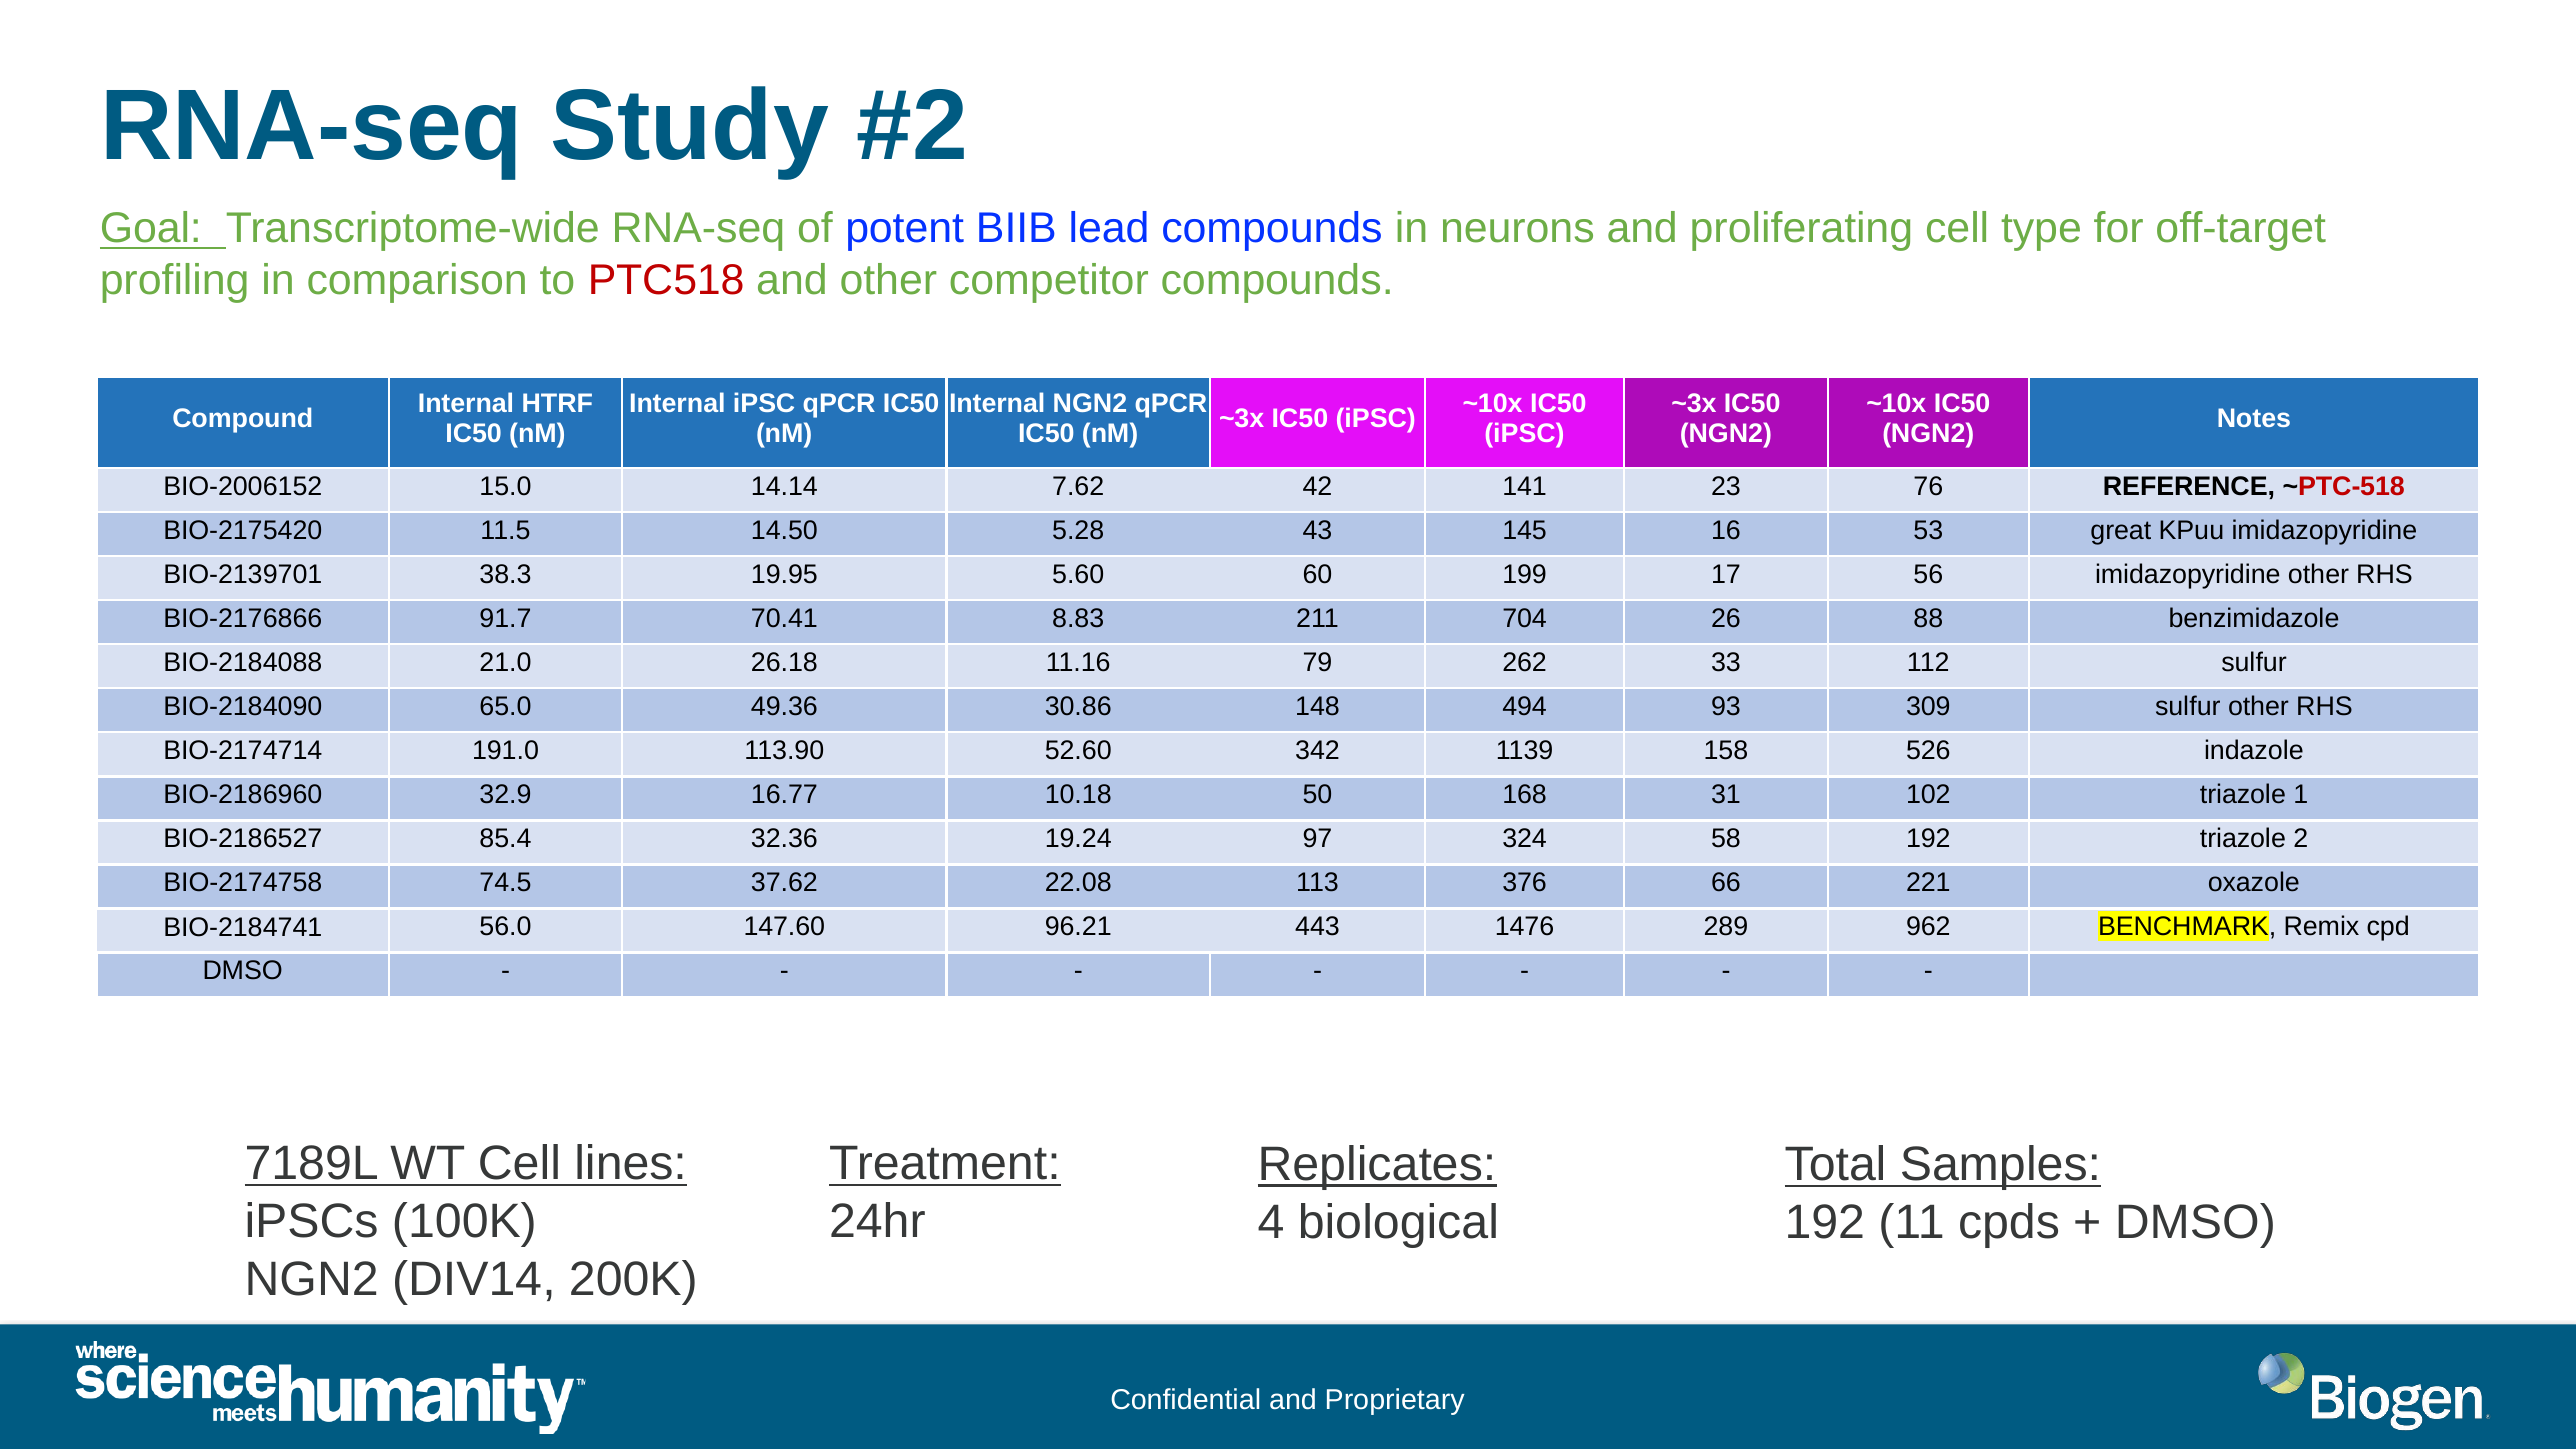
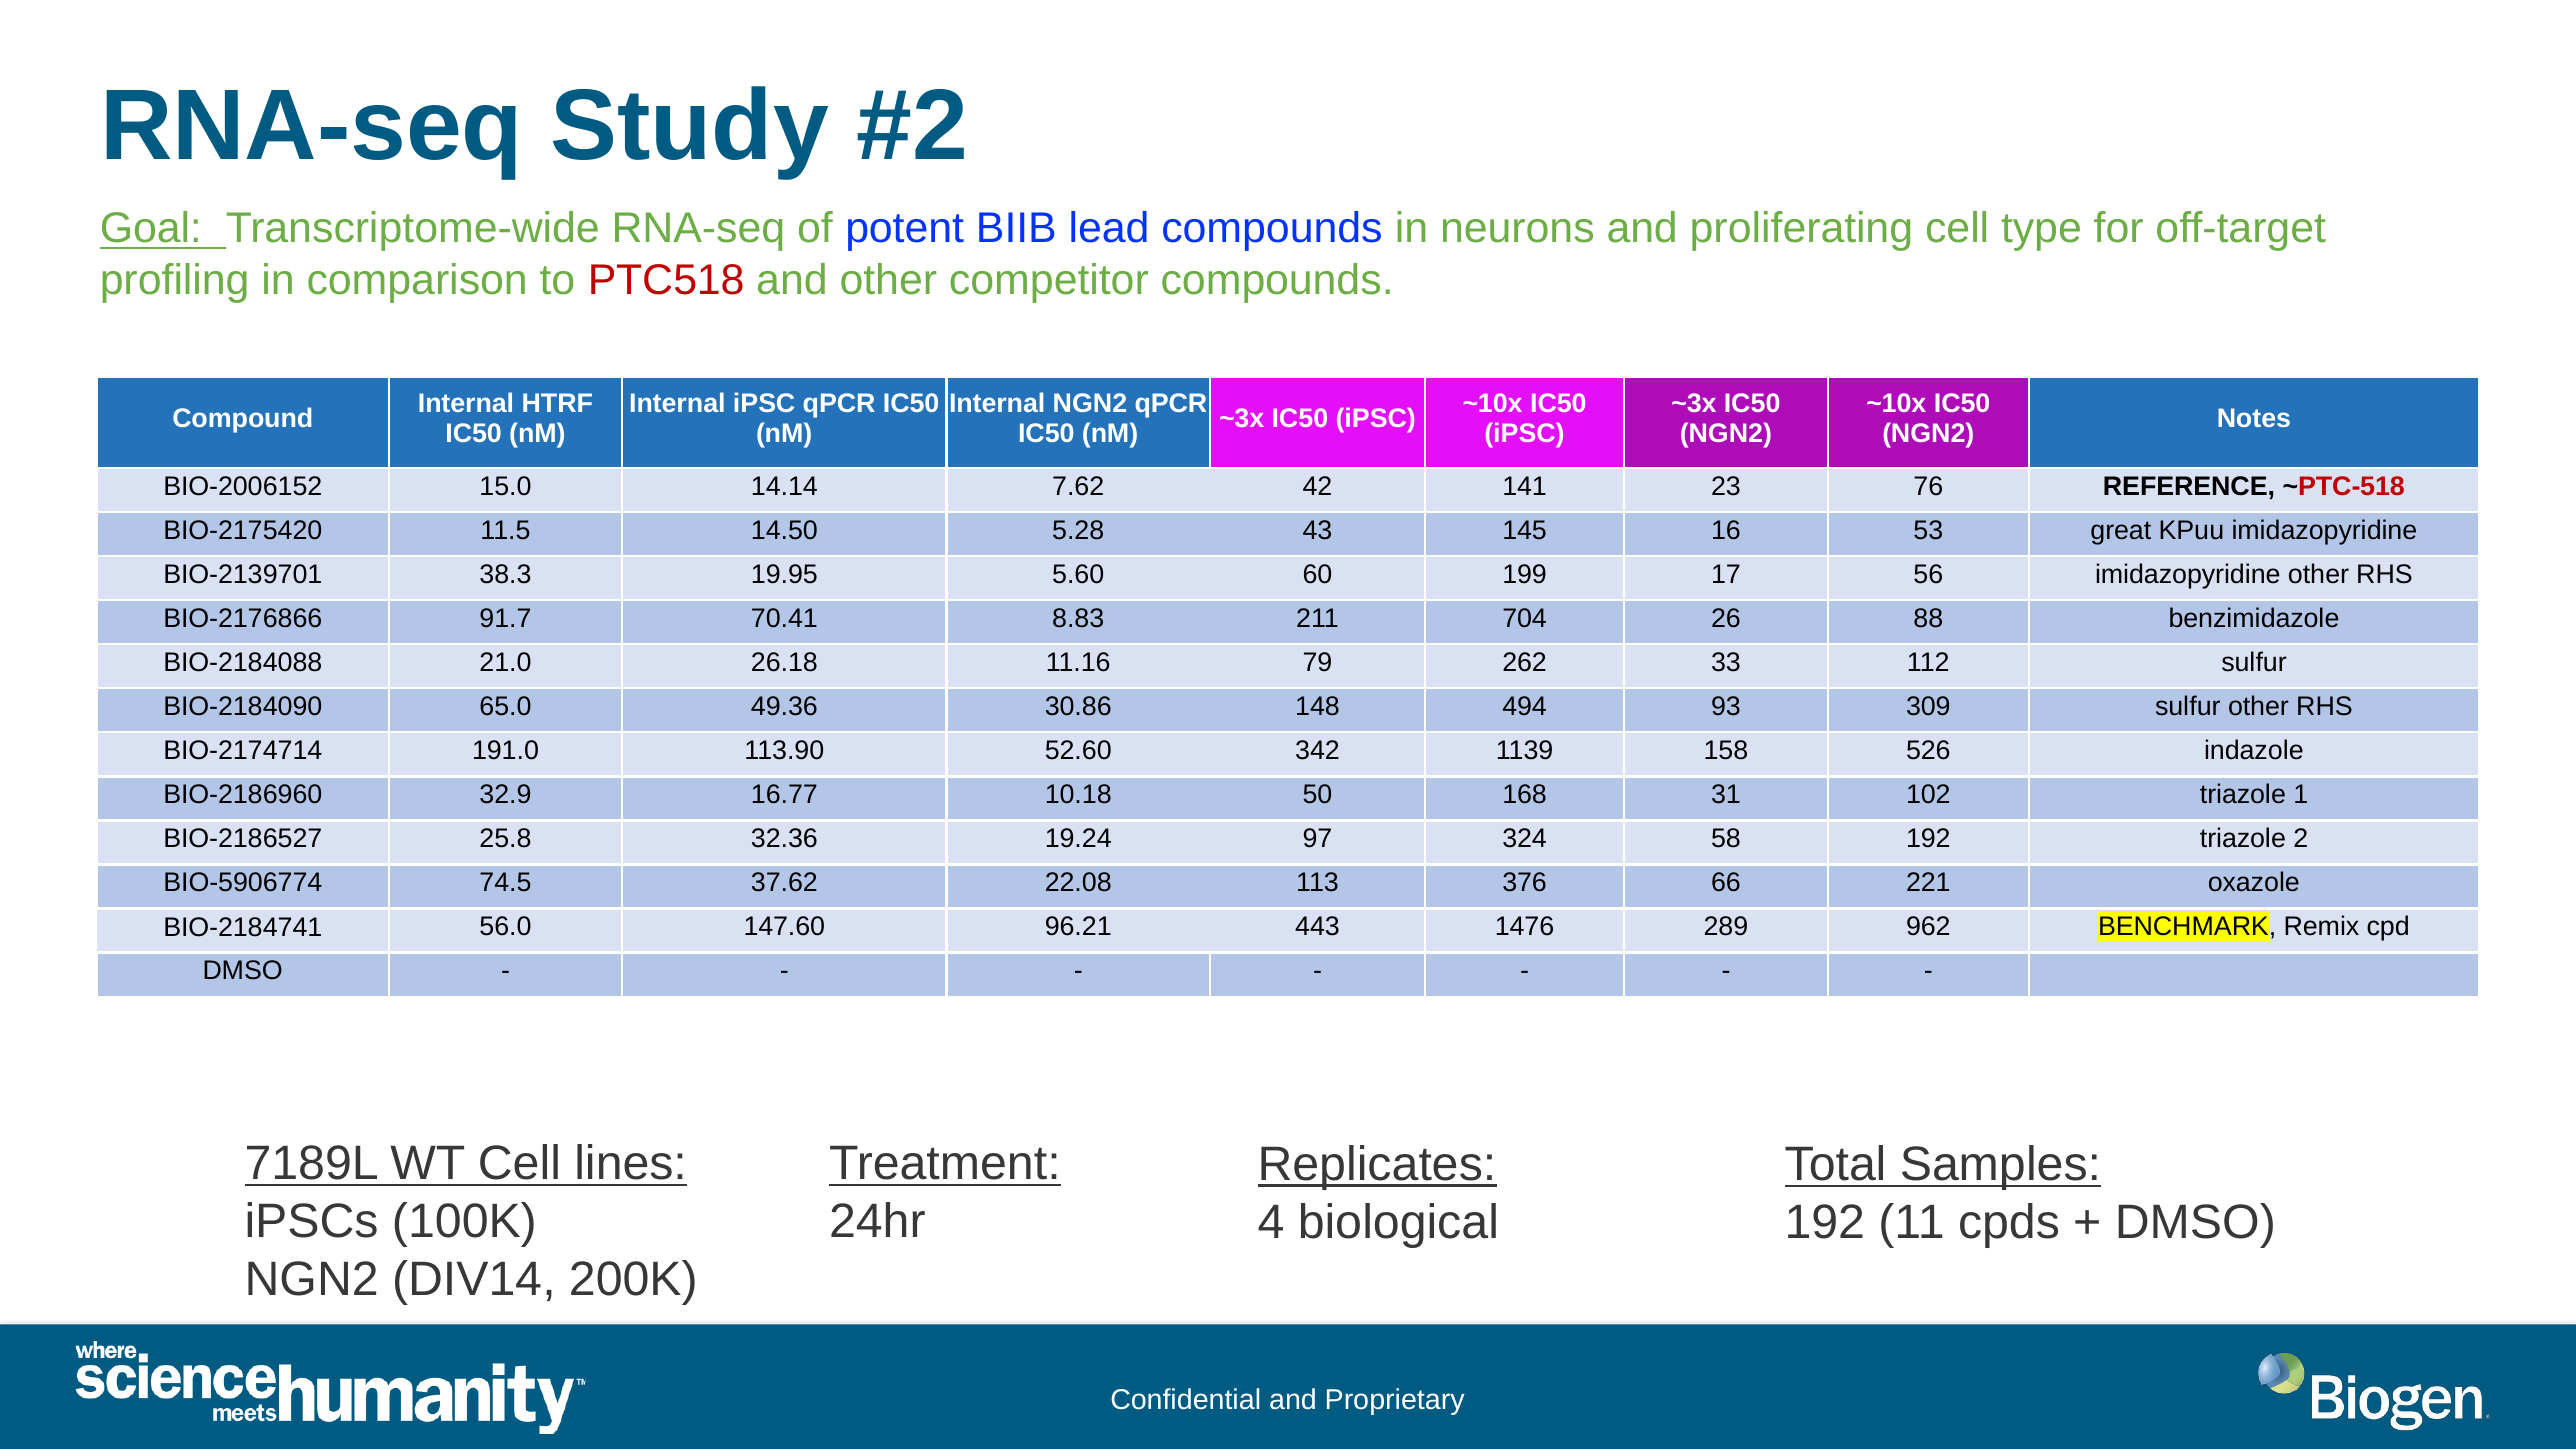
85.4: 85.4 -> 25.8
BIO-2174758: BIO-2174758 -> BIO-5906774
